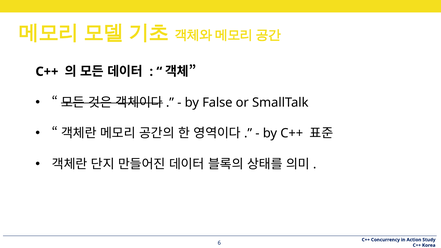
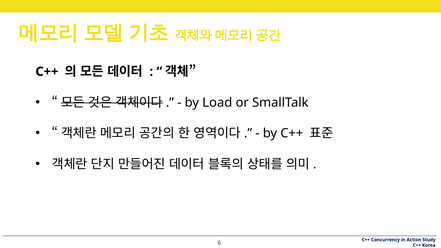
False: False -> Load
